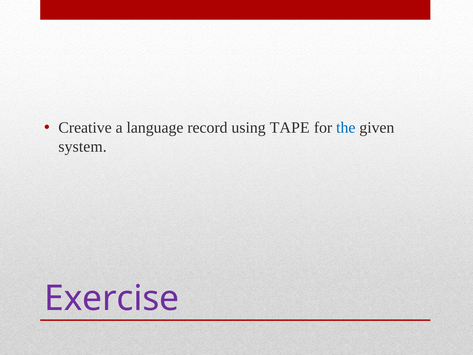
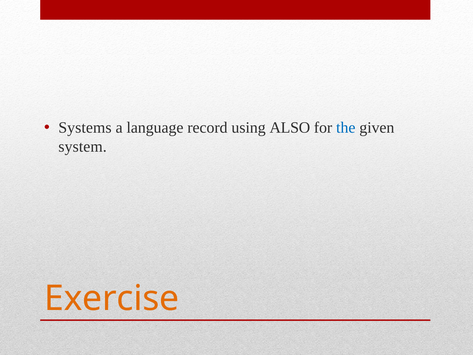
Creative: Creative -> Systems
TAPE: TAPE -> ALSO
Exercise colour: purple -> orange
